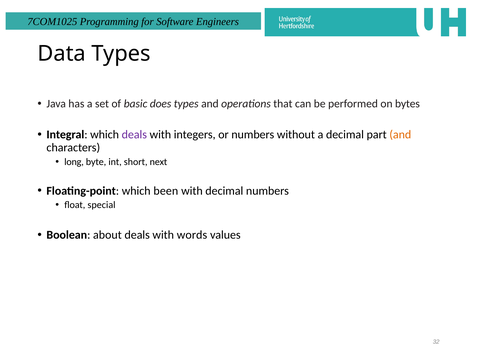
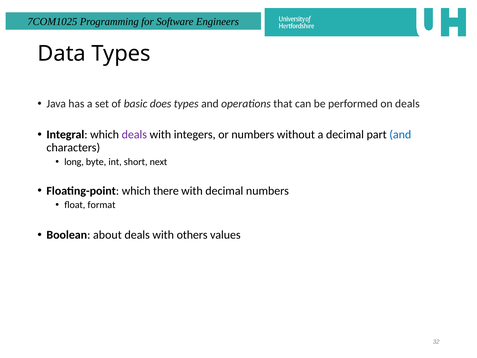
on bytes: bytes -> deals
and at (400, 135) colour: orange -> blue
been: been -> there
special: special -> format
words: words -> others
